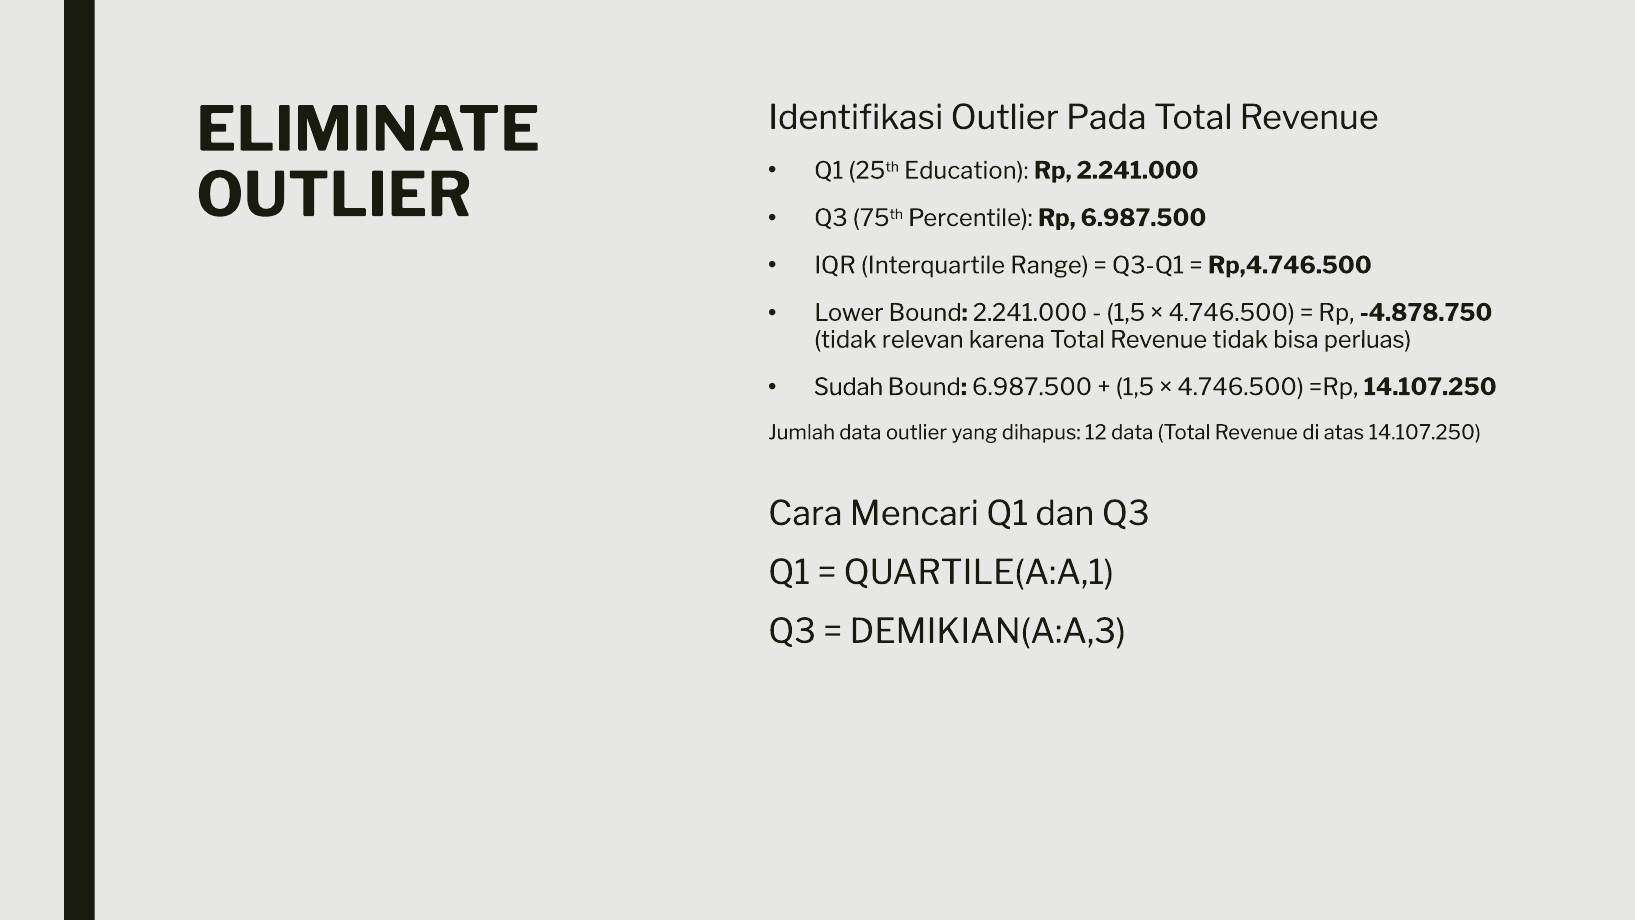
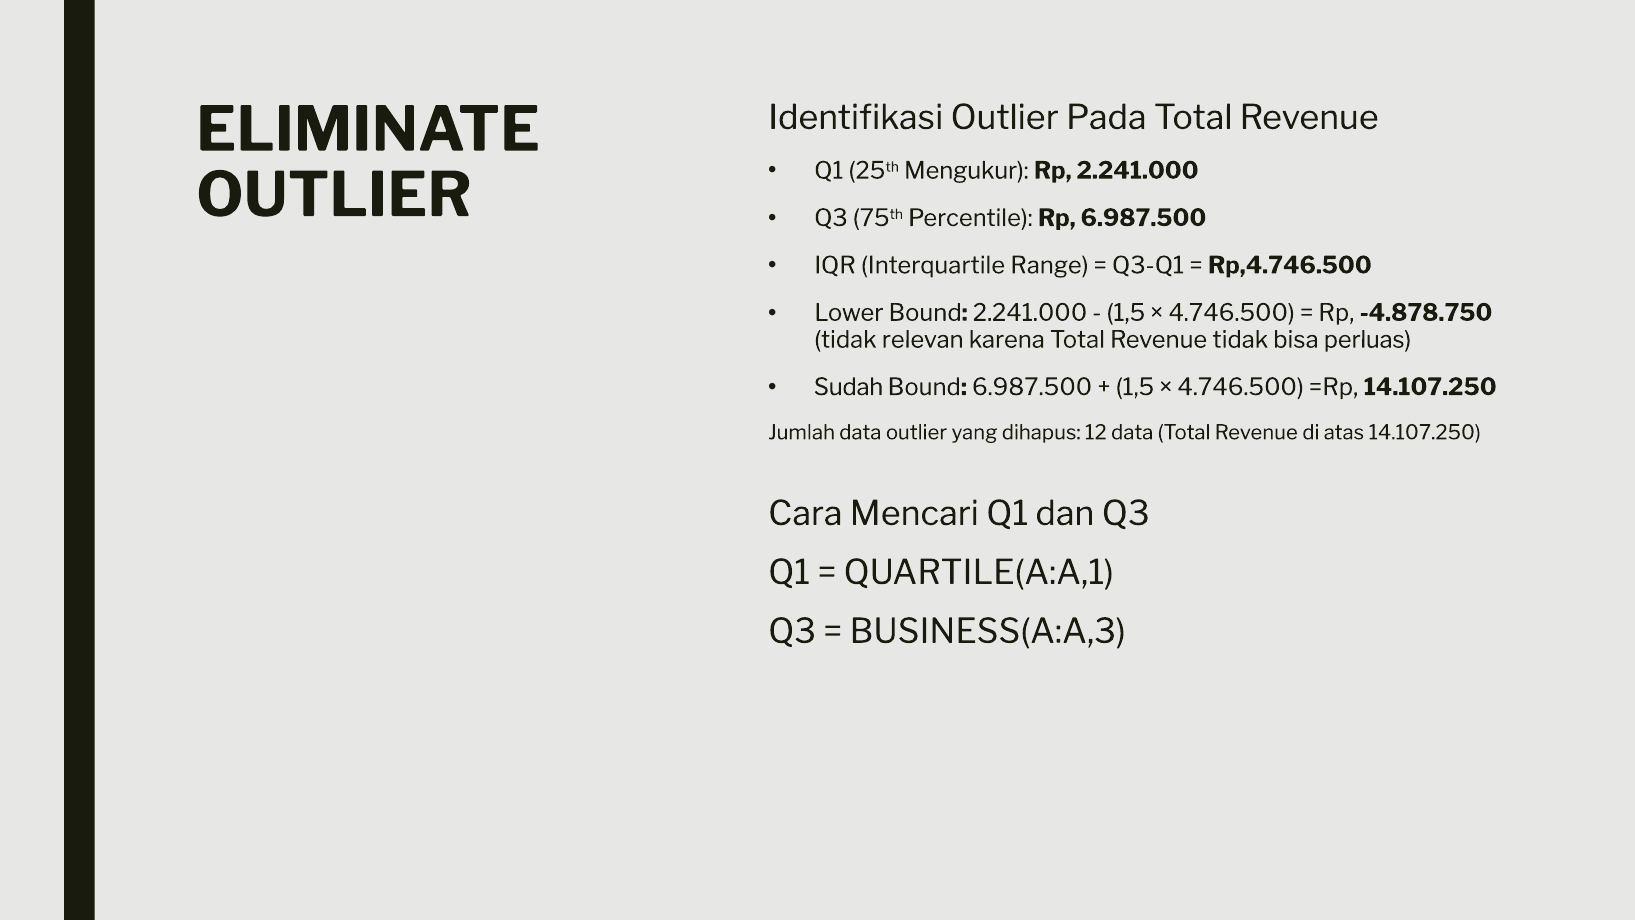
Education: Education -> Mengukur
DEMIKIAN(A:A,3: DEMIKIAN(A:A,3 -> BUSINESS(A:A,3
